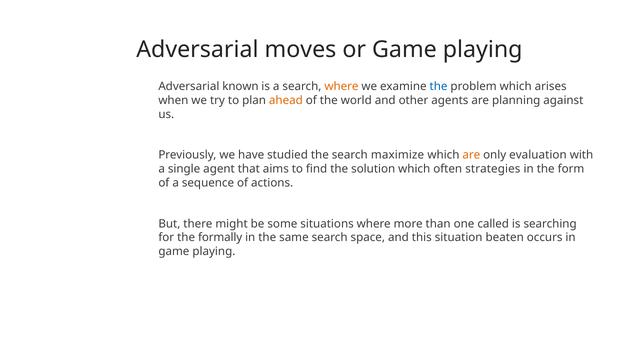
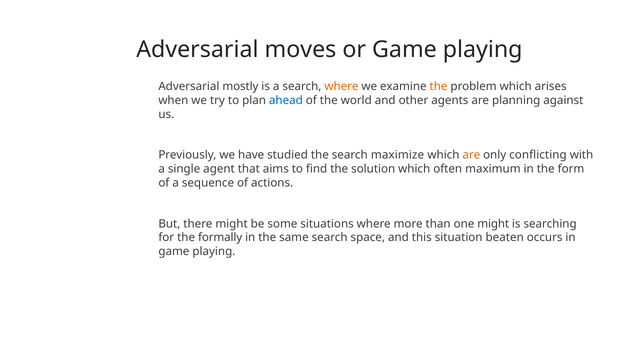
known: known -> mostly
the at (439, 87) colour: blue -> orange
ahead colour: orange -> blue
evaluation: evaluation -> conflicting
strategies: strategies -> maximum
one called: called -> might
